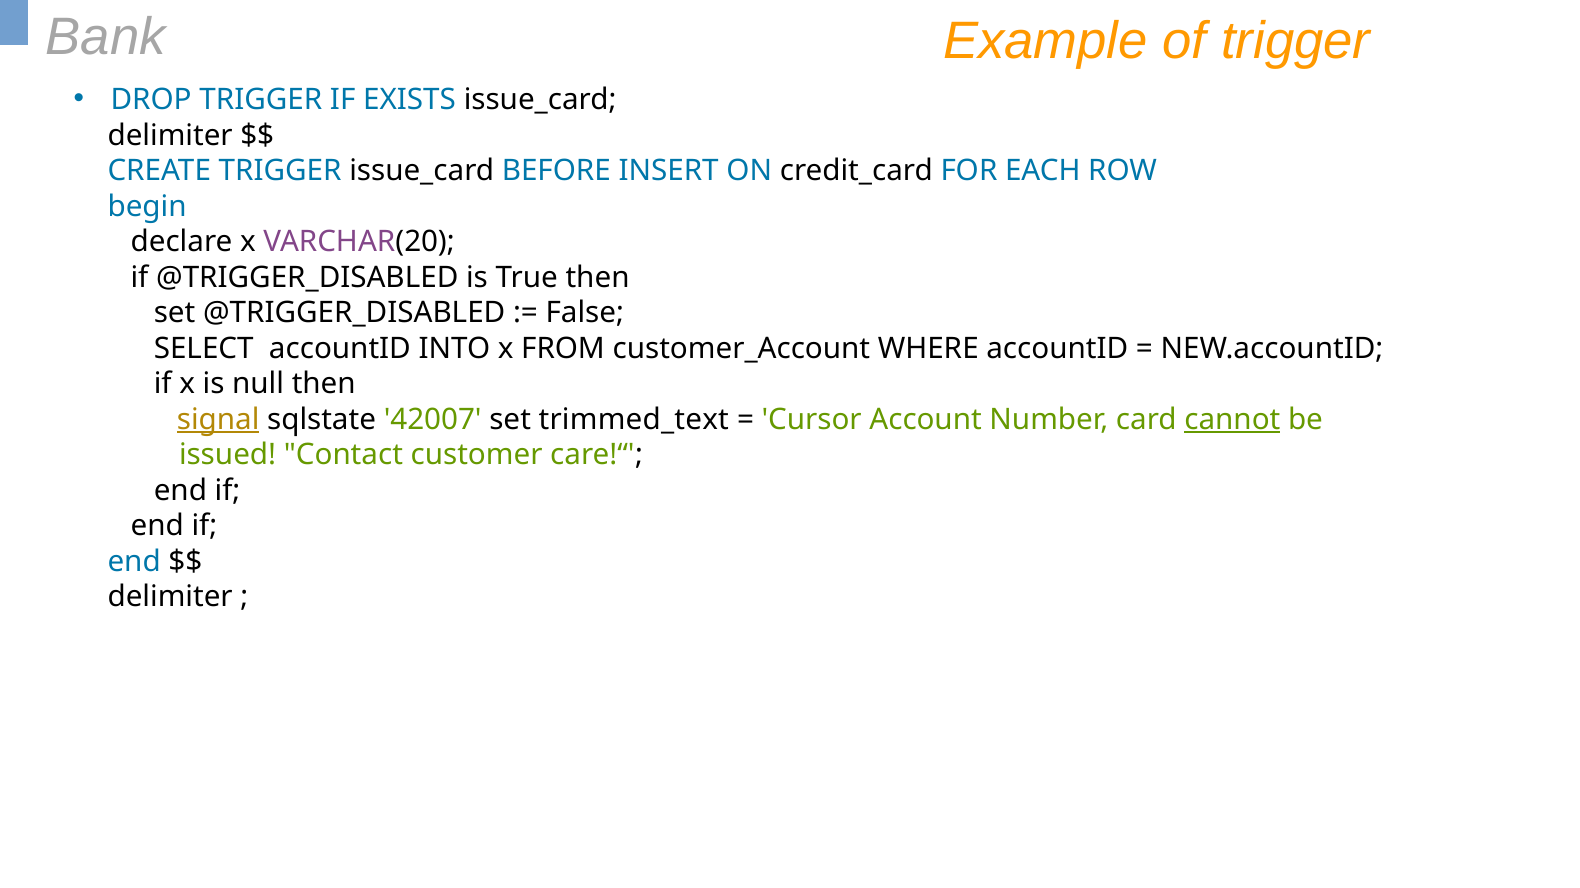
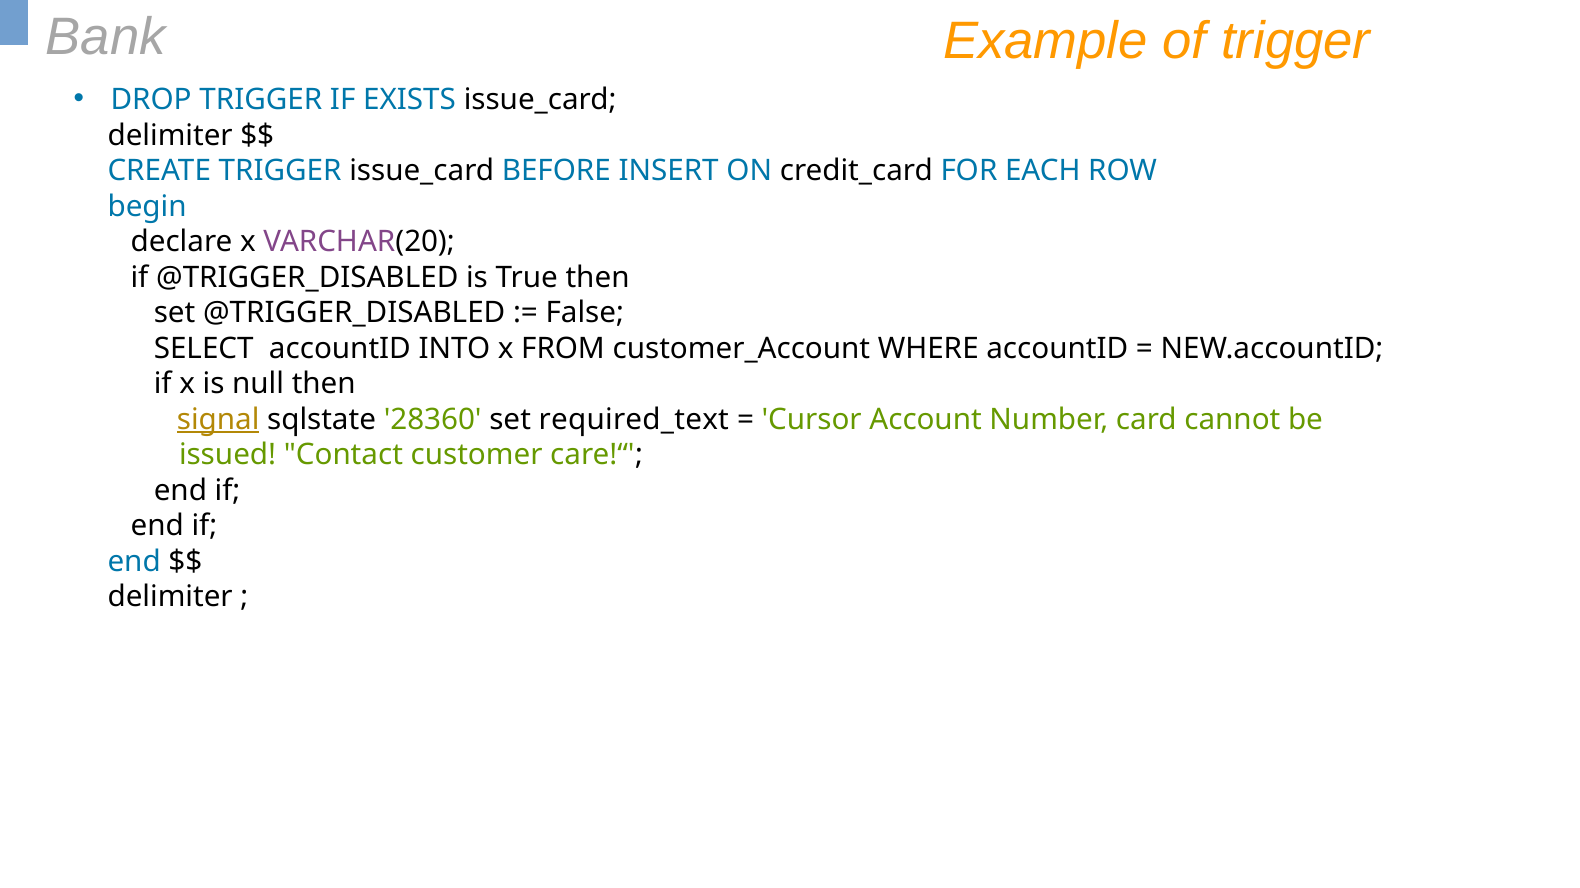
42007: 42007 -> 28360
trimmed_text: trimmed_text -> required_text
cannot underline: present -> none
